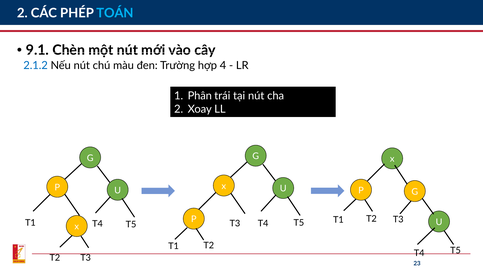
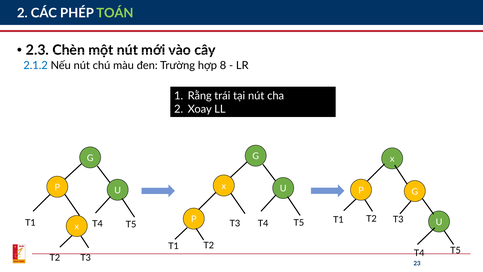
TOÁN colour: light blue -> light green
9.1: 9.1 -> 2.3
4: 4 -> 8
Phân: Phân -> Rằng
